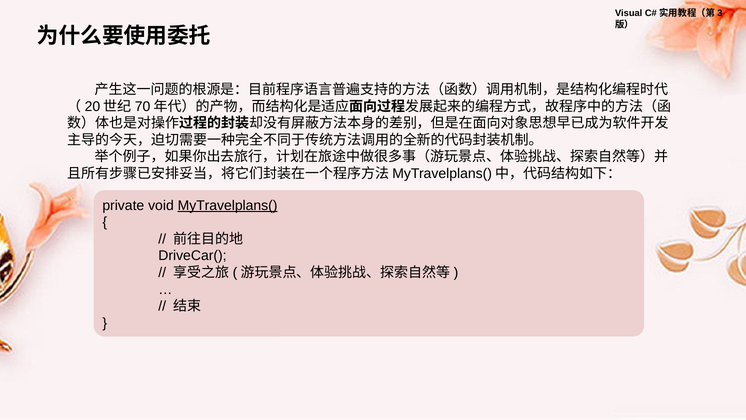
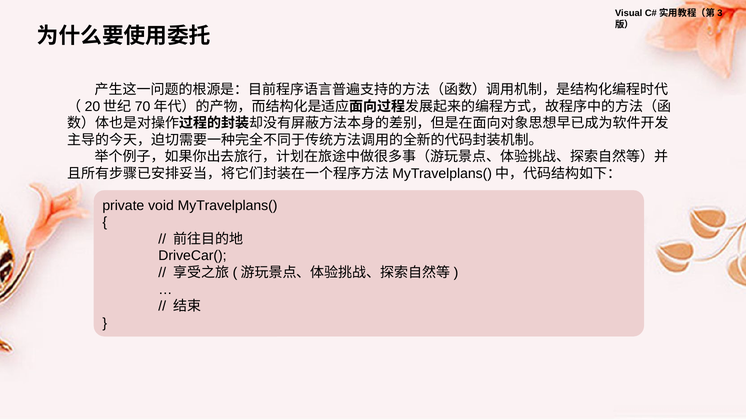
MyTravelplans( underline: present -> none
